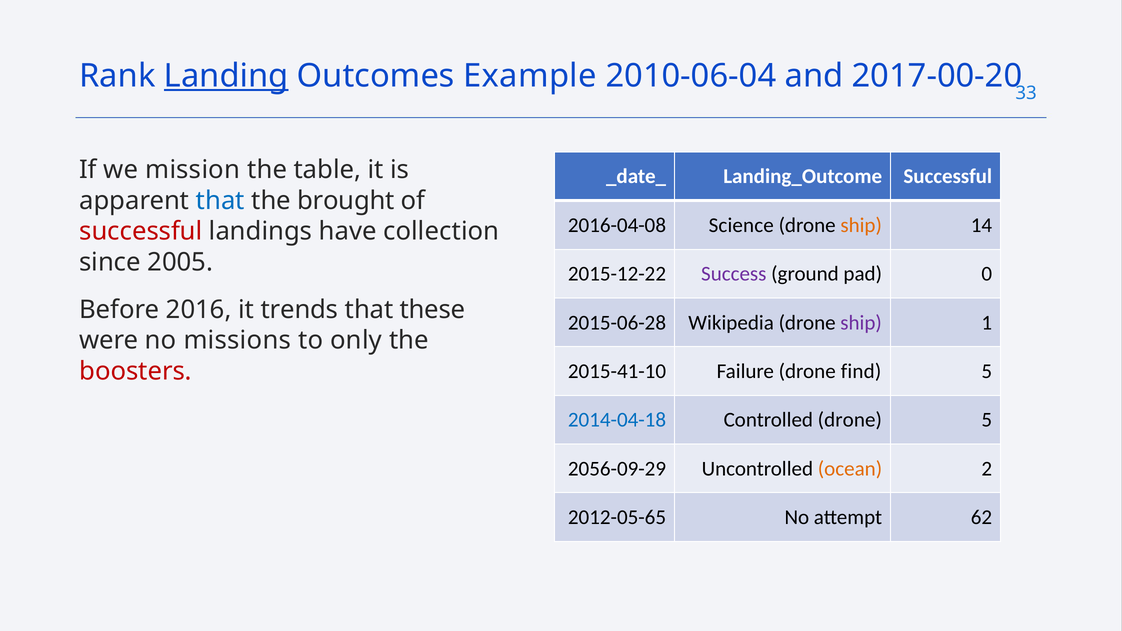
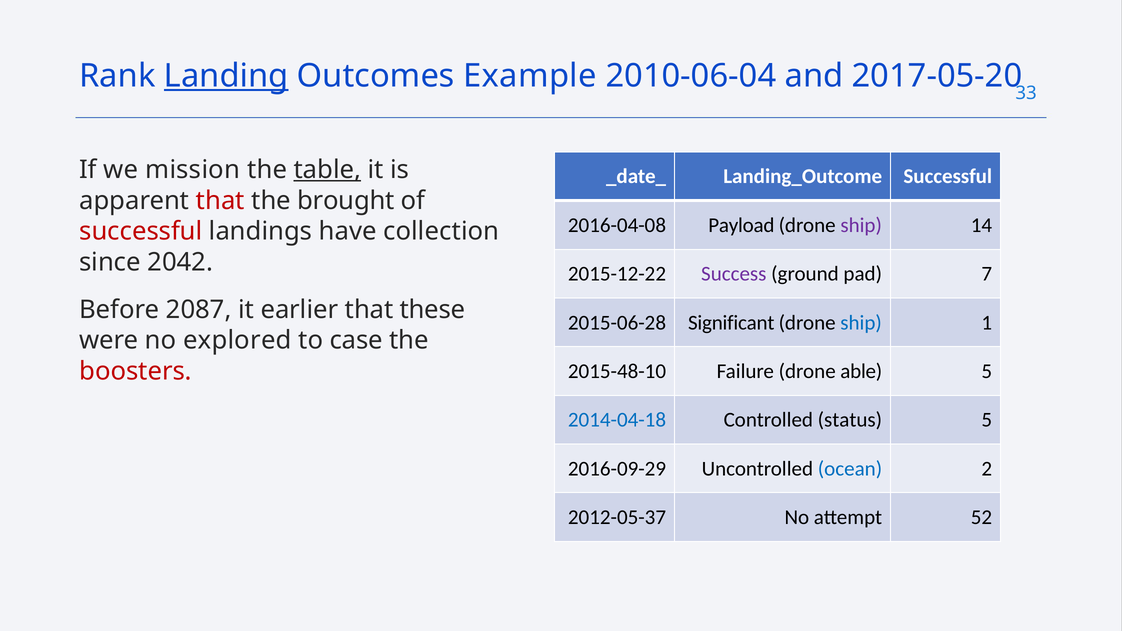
2017-00-20: 2017-00-20 -> 2017-05-20
table underline: none -> present
that at (220, 201) colour: blue -> red
Science: Science -> Payload
ship at (861, 225) colour: orange -> purple
2005: 2005 -> 2042
0: 0 -> 7
2016: 2016 -> 2087
trends: trends -> earlier
Wikipedia: Wikipedia -> Significant
ship at (861, 323) colour: purple -> blue
missions: missions -> explored
only: only -> case
2015-41-10: 2015-41-10 -> 2015-48-10
find: find -> able
Controlled drone: drone -> status
2056-09-29: 2056-09-29 -> 2016-09-29
ocean colour: orange -> blue
2012-05-65: 2012-05-65 -> 2012-05-37
62: 62 -> 52
